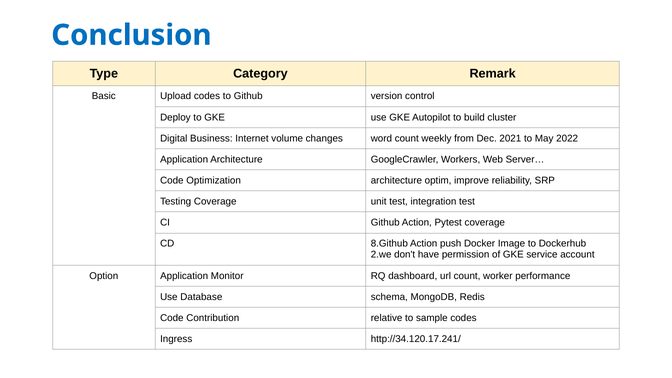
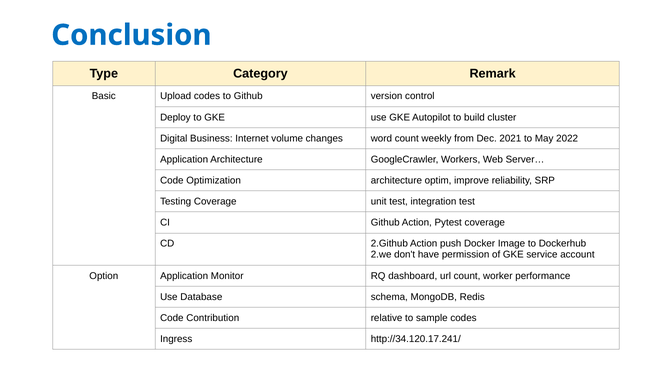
8.Github: 8.Github -> 2.Github
